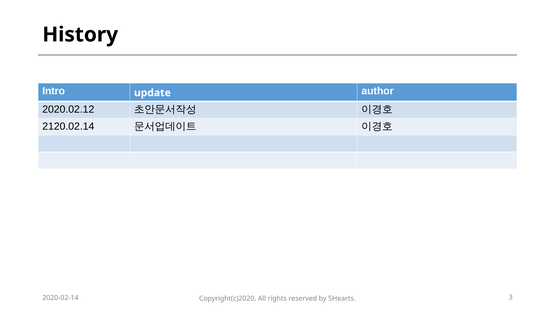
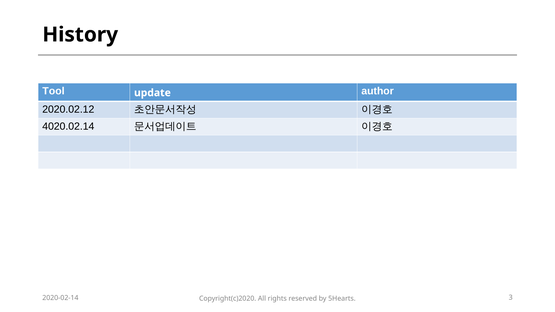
Intro: Intro -> Tool
2120.02.14: 2120.02.14 -> 4020.02.14
